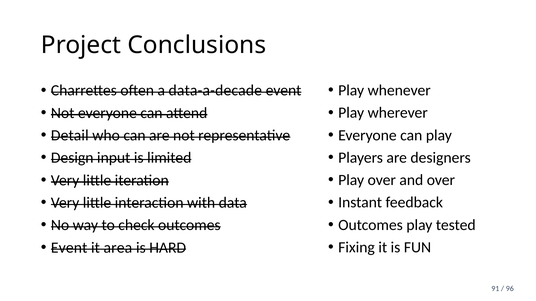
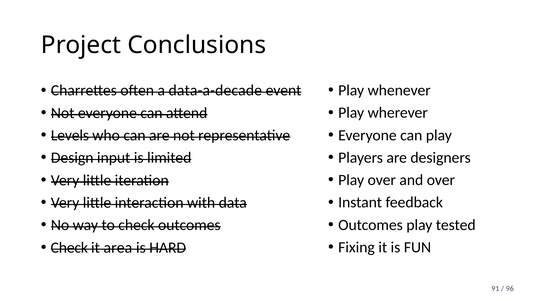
Detail: Detail -> Levels
Event at (69, 248): Event -> Check
